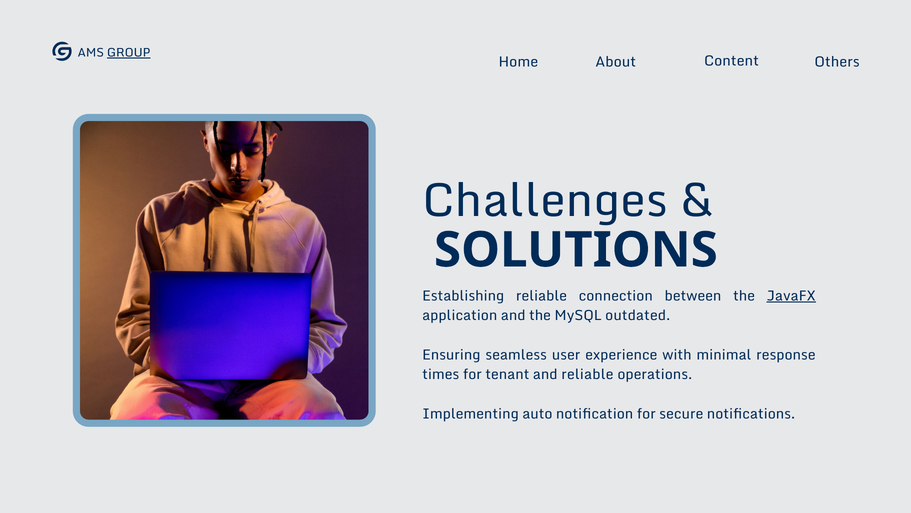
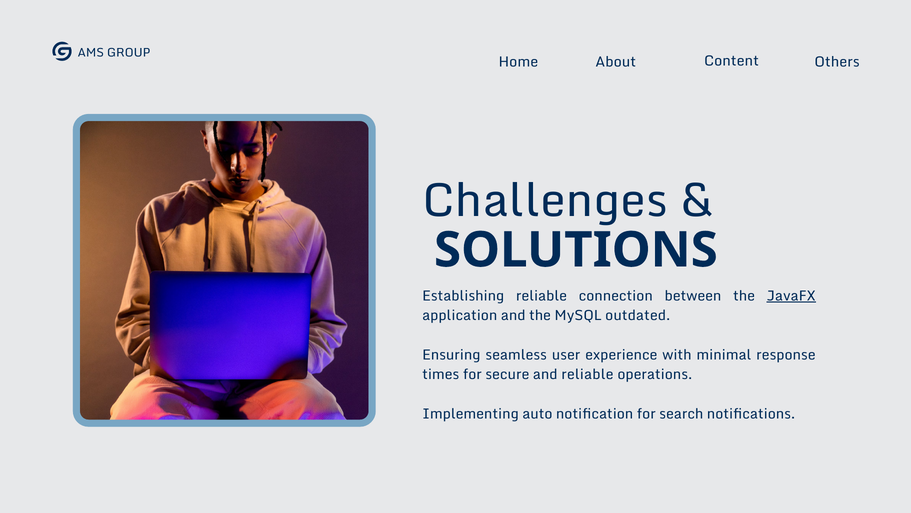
GROUP underline: present -> none
tenant: tenant -> secure
secure: secure -> search
